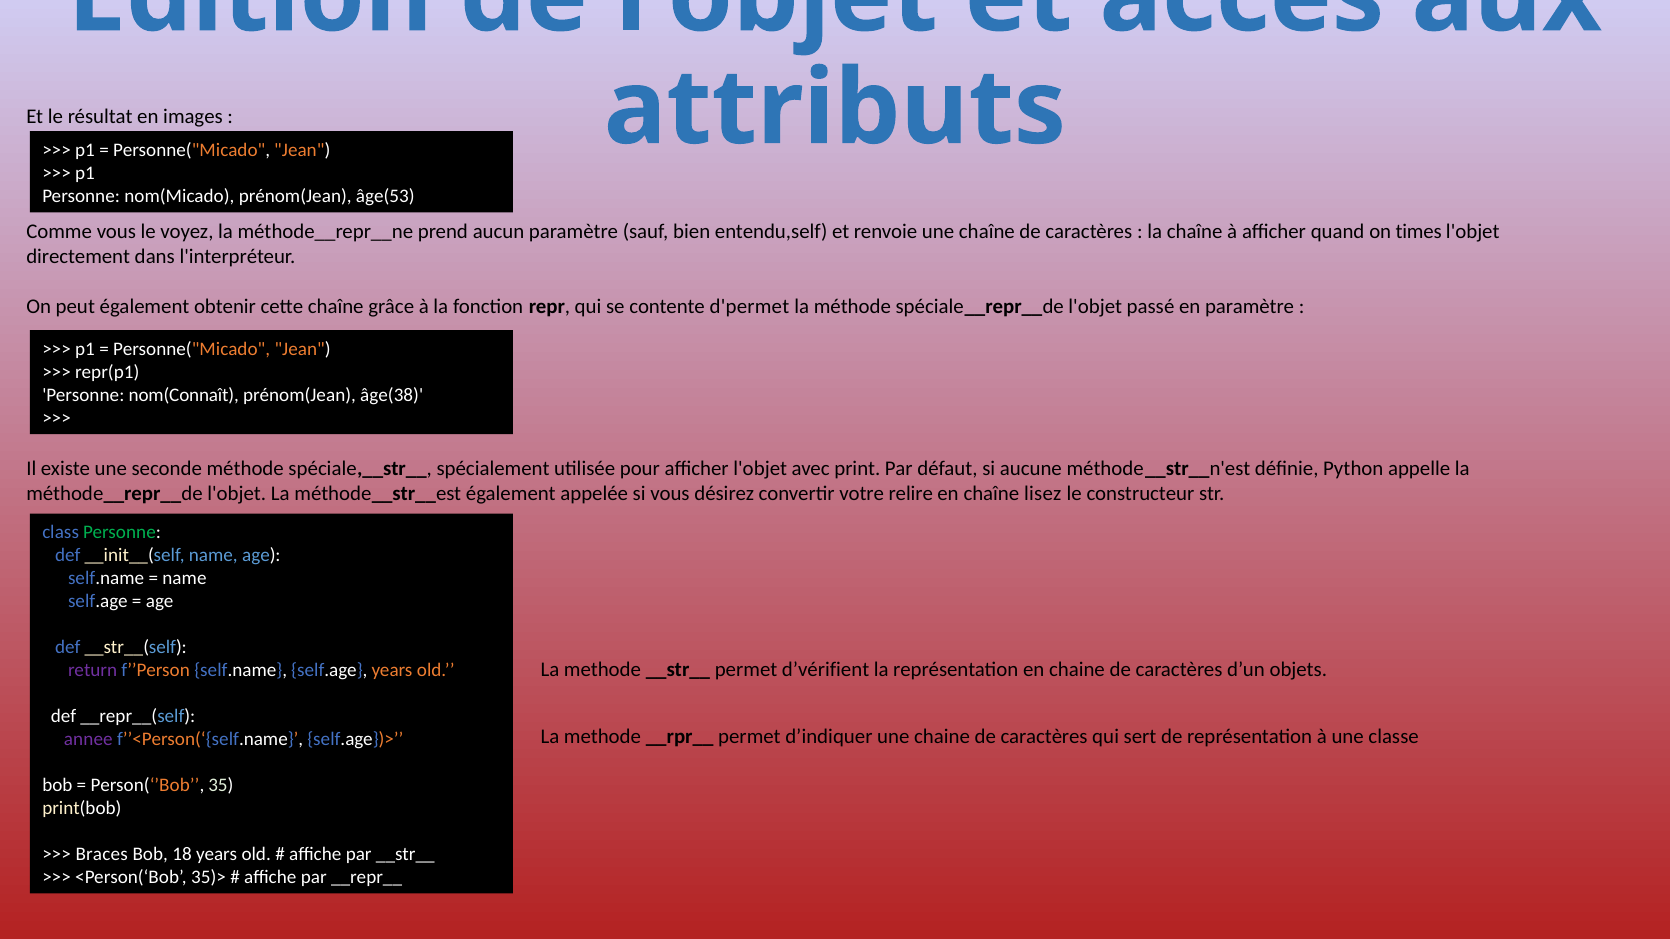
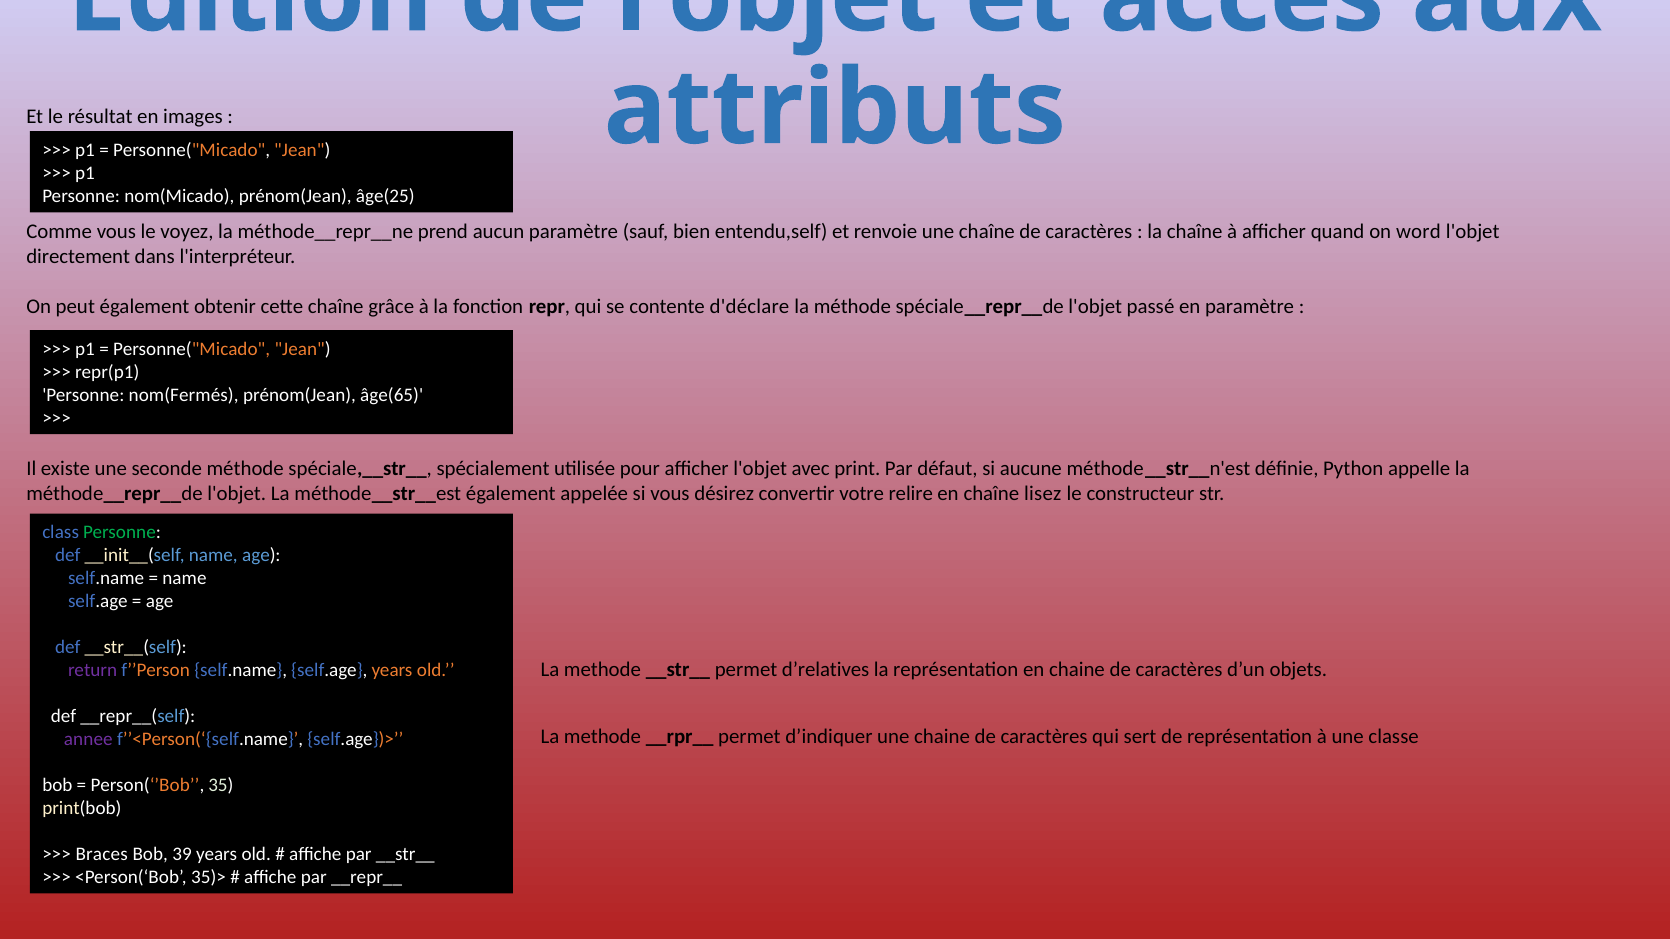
âge(53: âge(53 -> âge(25
times: times -> word
d'permet: d'permet -> d'déclare
nom(Connaît: nom(Connaît -> nom(Fermés
âge(38: âge(38 -> âge(65
d’vérifient: d’vérifient -> d’relatives
18: 18 -> 39
